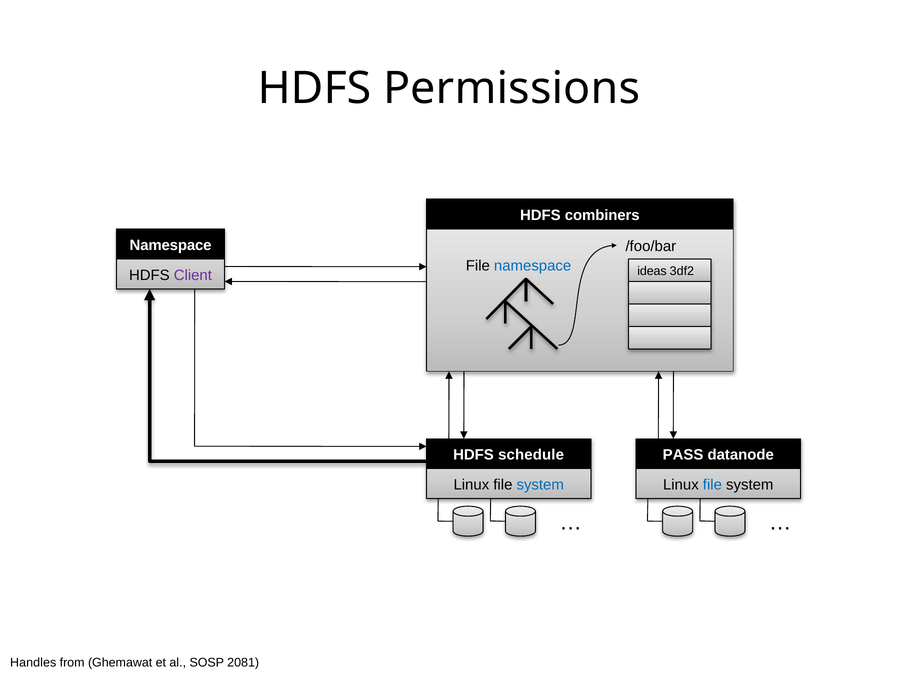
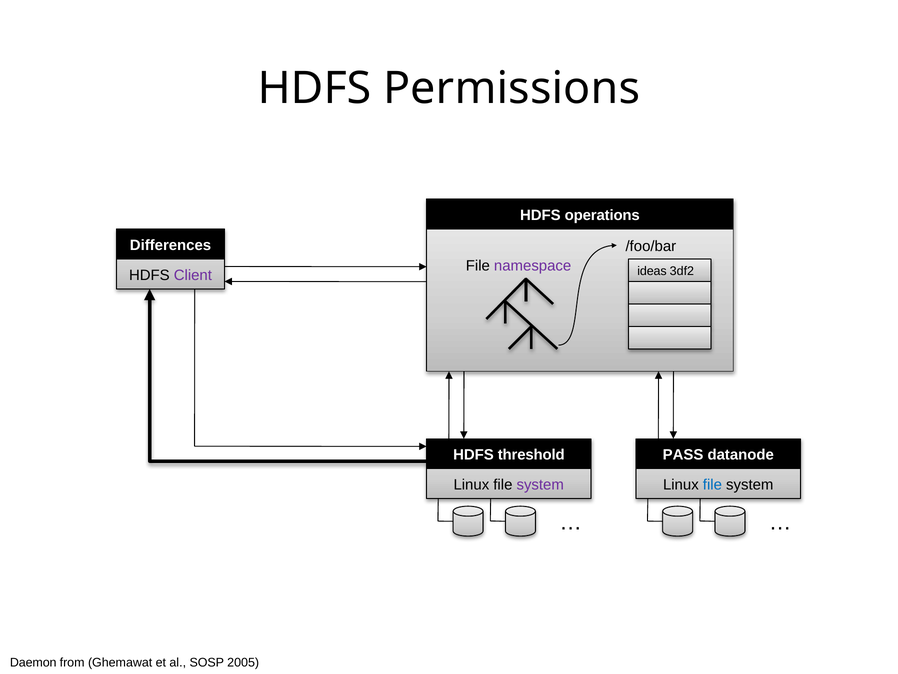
combiners: combiners -> operations
Namespace at (171, 245): Namespace -> Differences
namespace at (533, 265) colour: blue -> purple
schedule: schedule -> threshold
system at (540, 484) colour: blue -> purple
Handles: Handles -> Daemon
2081: 2081 -> 2005
